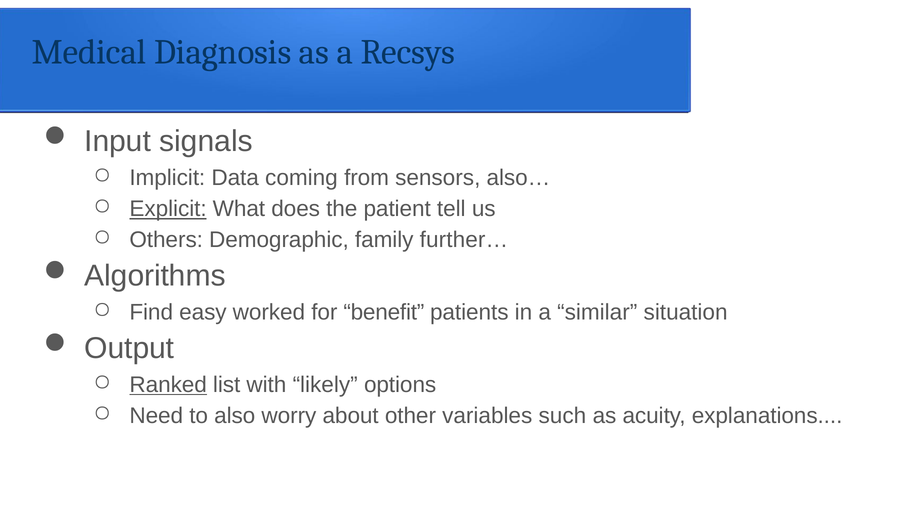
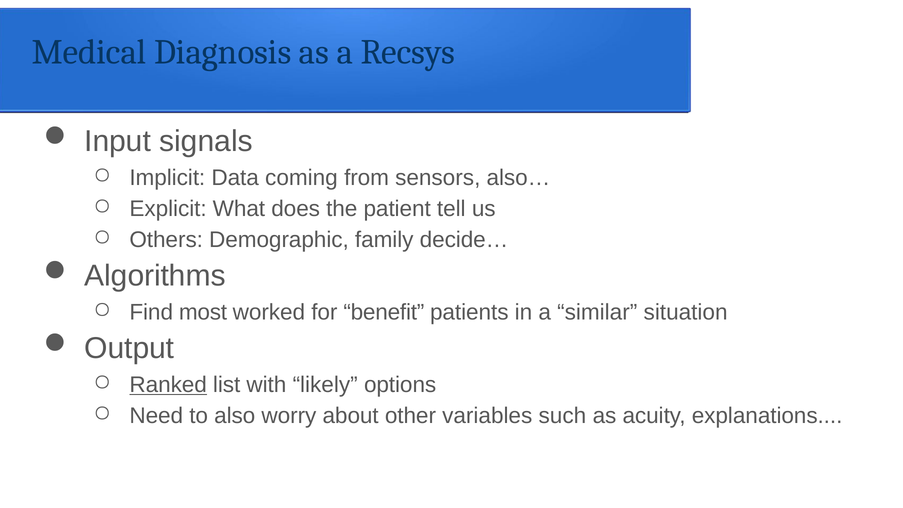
Explicit underline: present -> none
further…: further… -> decide…
easy: easy -> most
